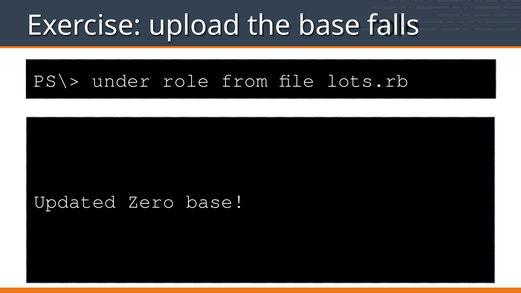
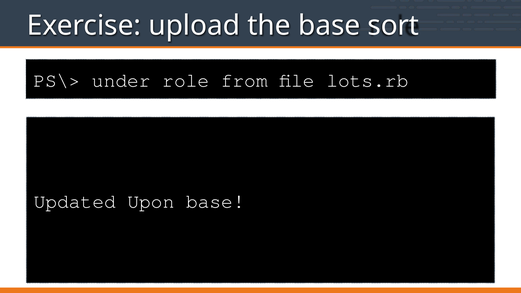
falls: falls -> sort
Zero: Zero -> Upon
